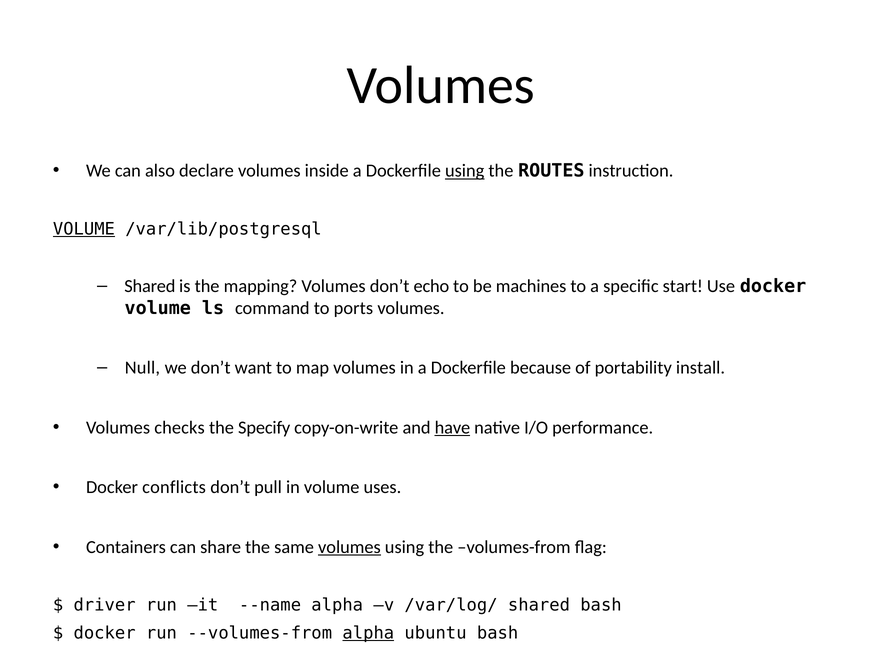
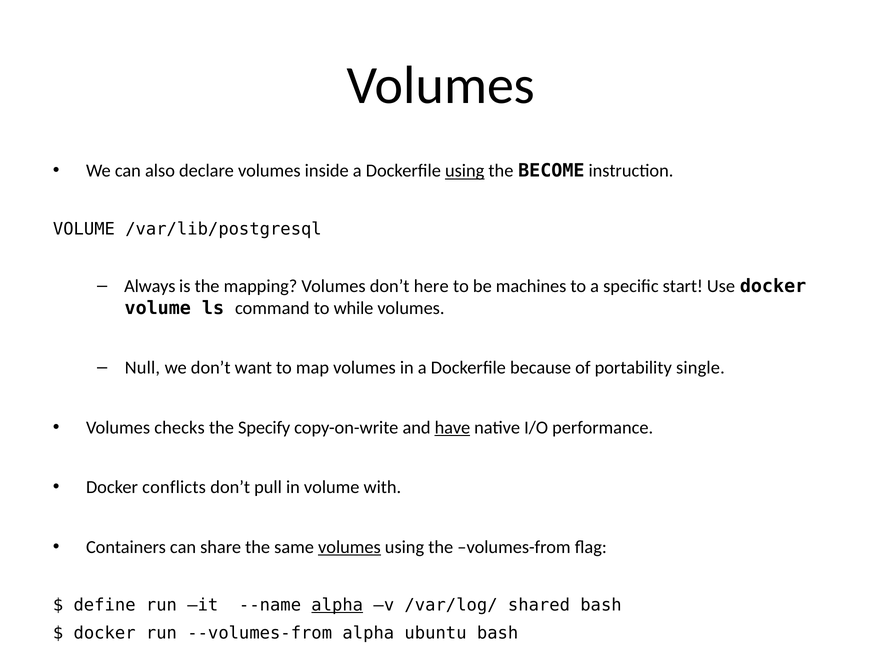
ROUTES: ROUTES -> BECOME
VOLUME at (84, 229) underline: present -> none
Shared at (150, 286): Shared -> Always
echo: echo -> here
ports: ports -> while
install: install -> single
uses: uses -> with
driver: driver -> define
alpha at (337, 606) underline: none -> present
alpha at (368, 633) underline: present -> none
